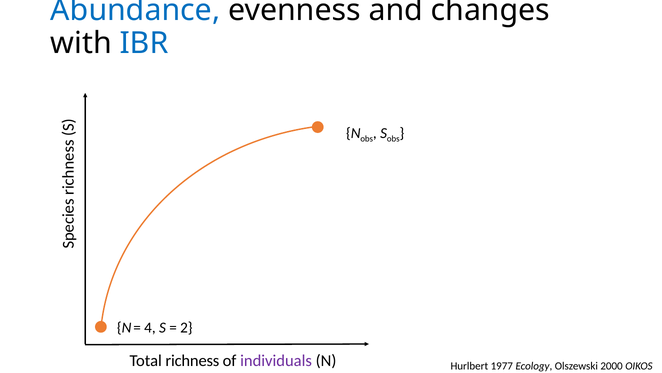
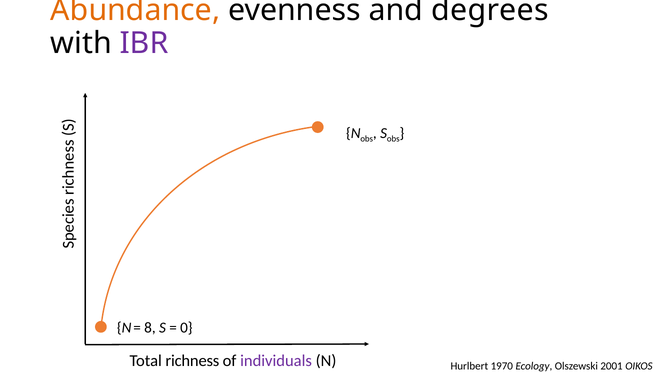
Abundance colour: blue -> orange
changes: changes -> degrees
IBR colour: blue -> purple
4: 4 -> 8
2: 2 -> 0
1977: 1977 -> 1970
2000: 2000 -> 2001
